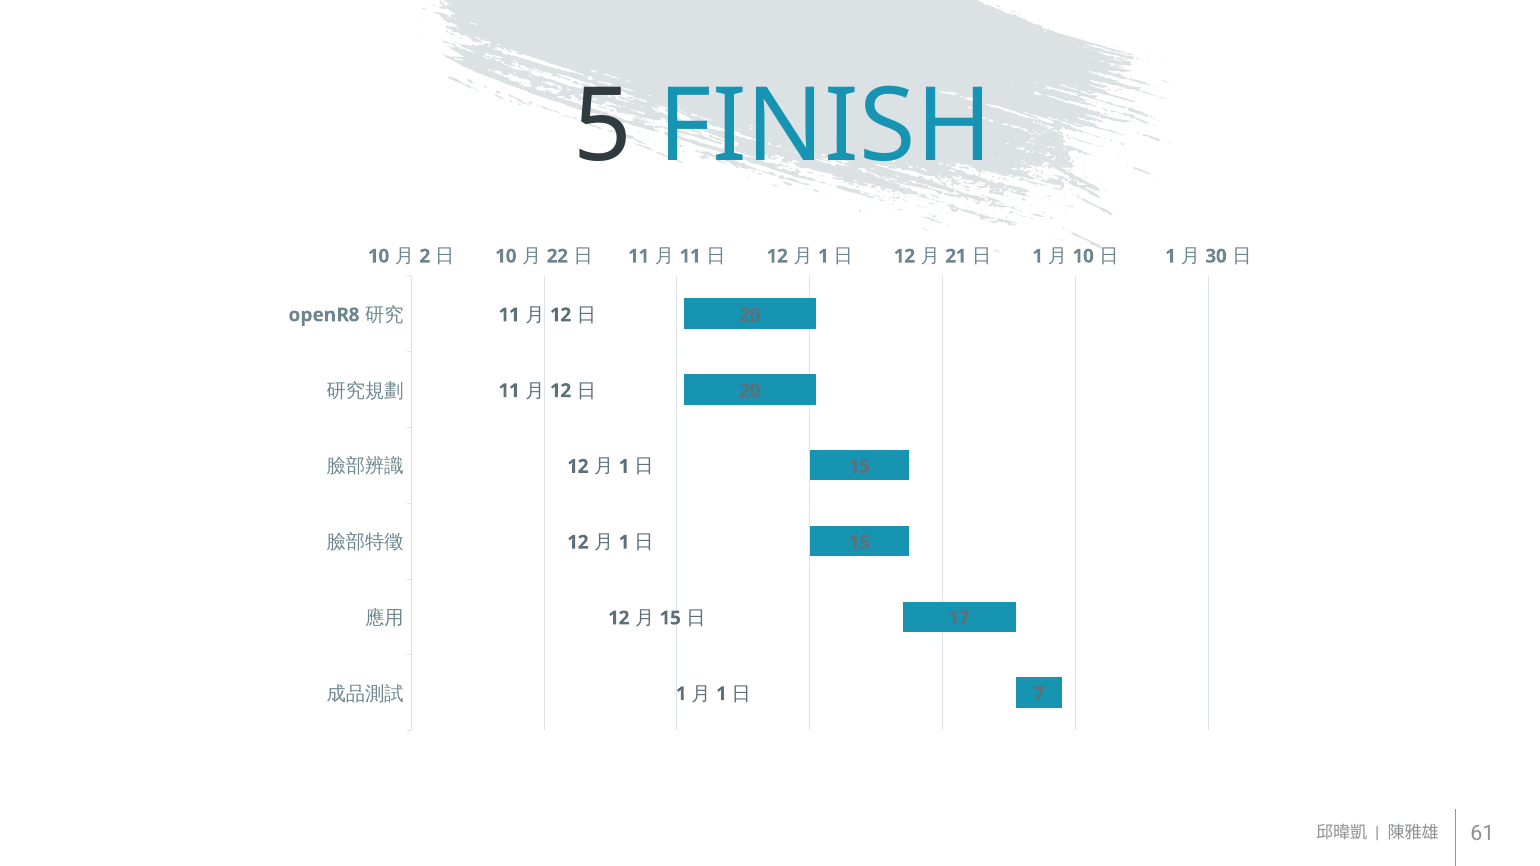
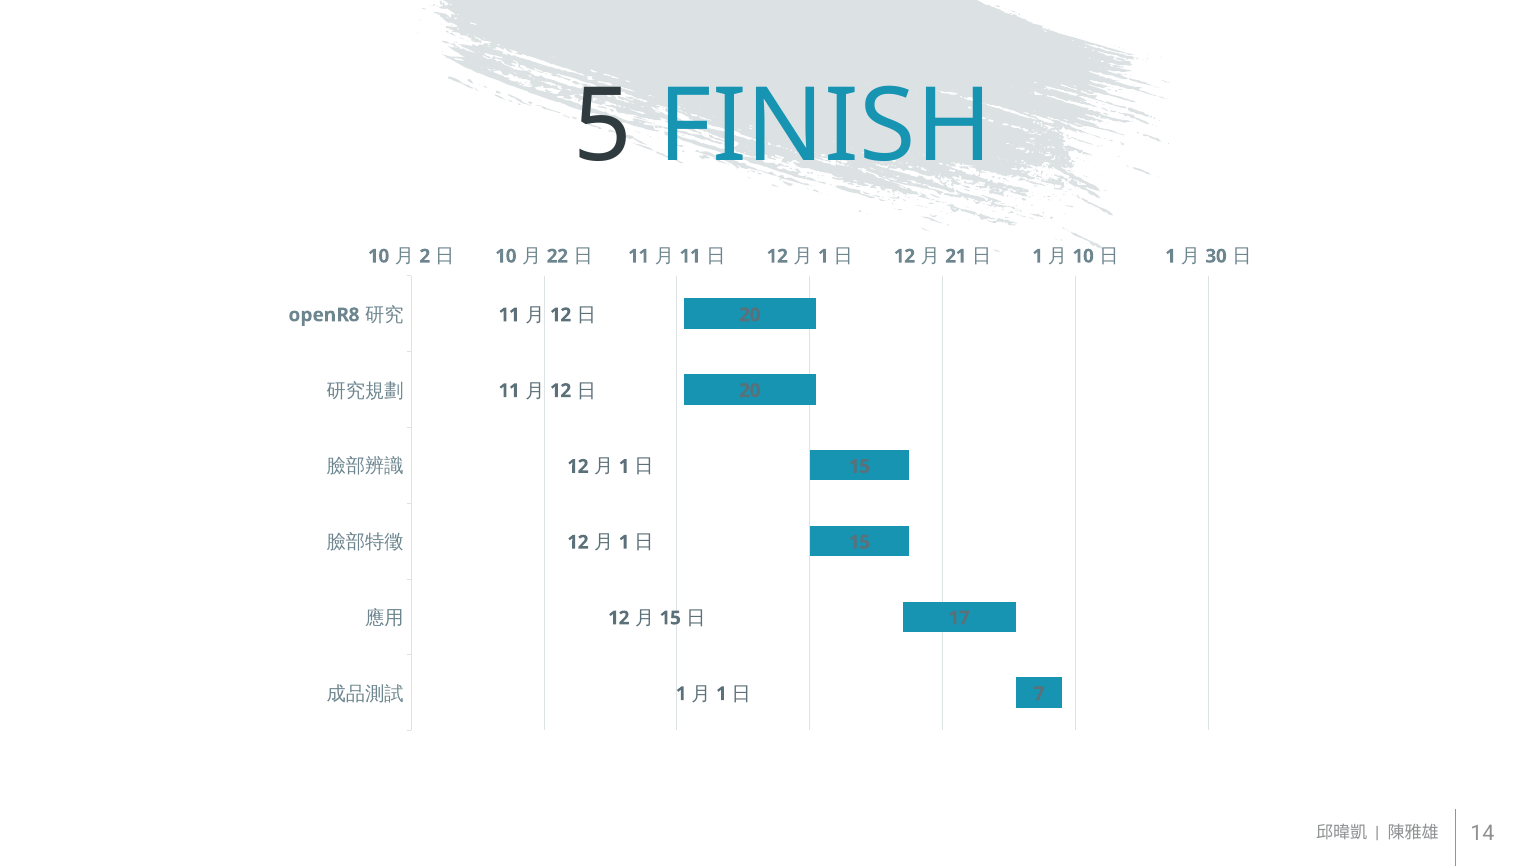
61: 61 -> 14
